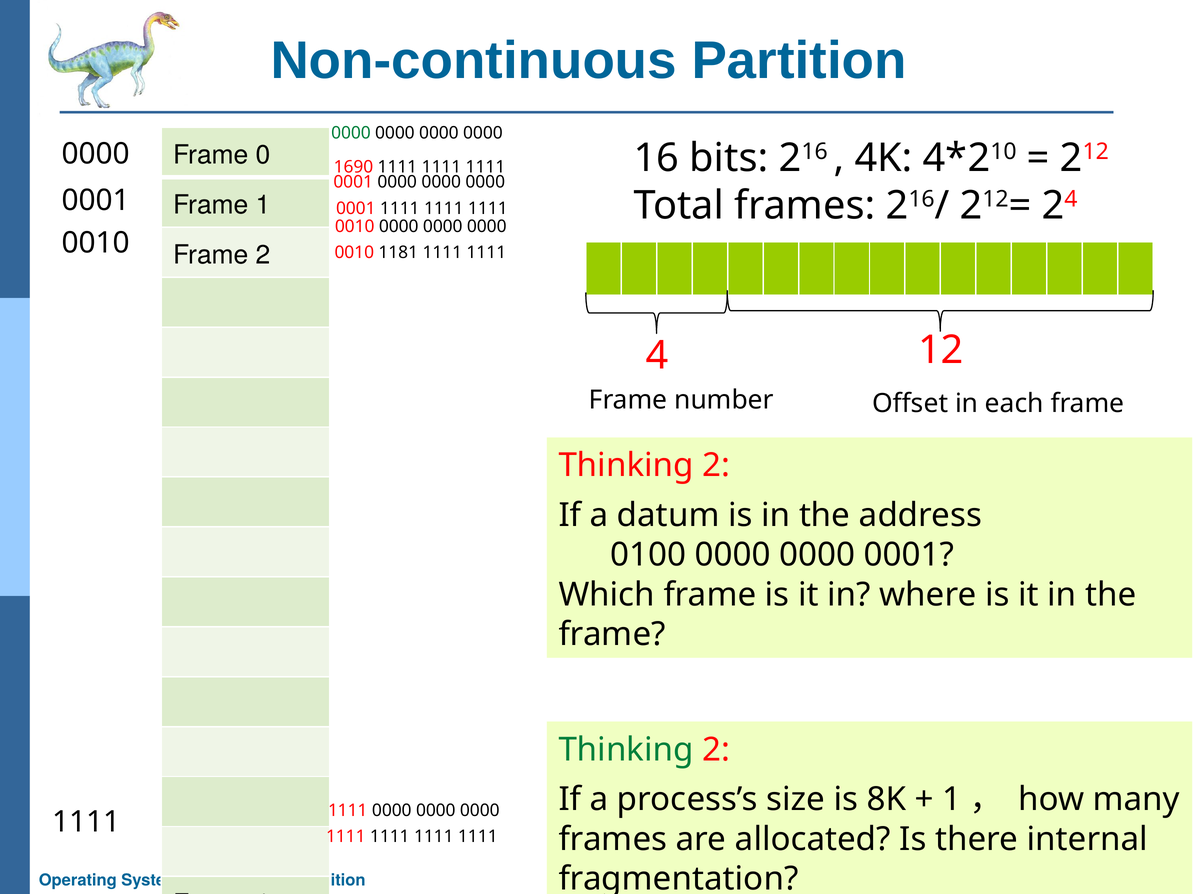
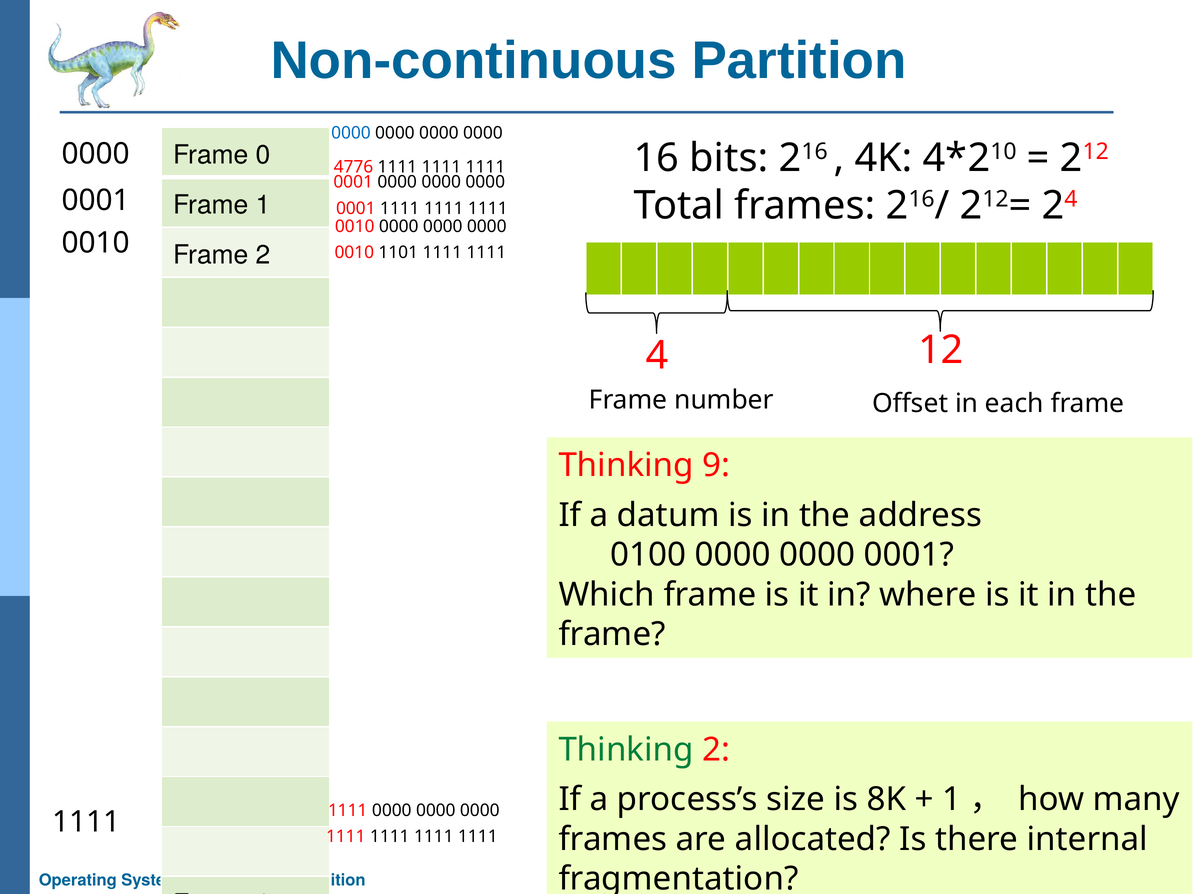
0000 at (351, 133) colour: green -> blue
1690: 1690 -> 4776
1181: 1181 -> 1101
2 at (716, 466): 2 -> 9
